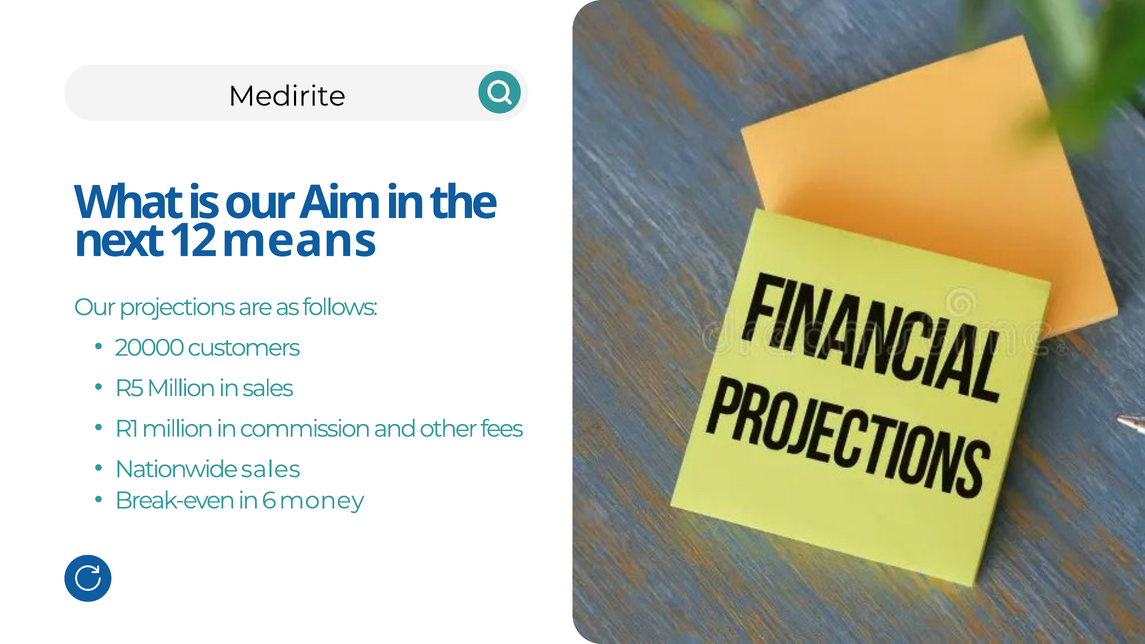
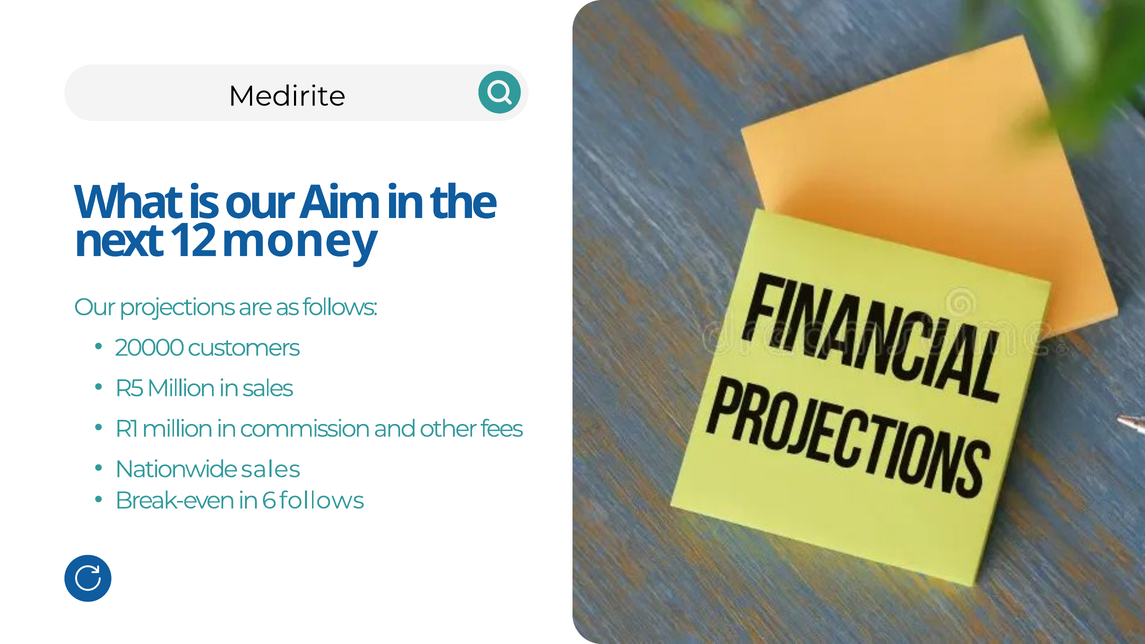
means: means -> money
6 money: money -> follows
